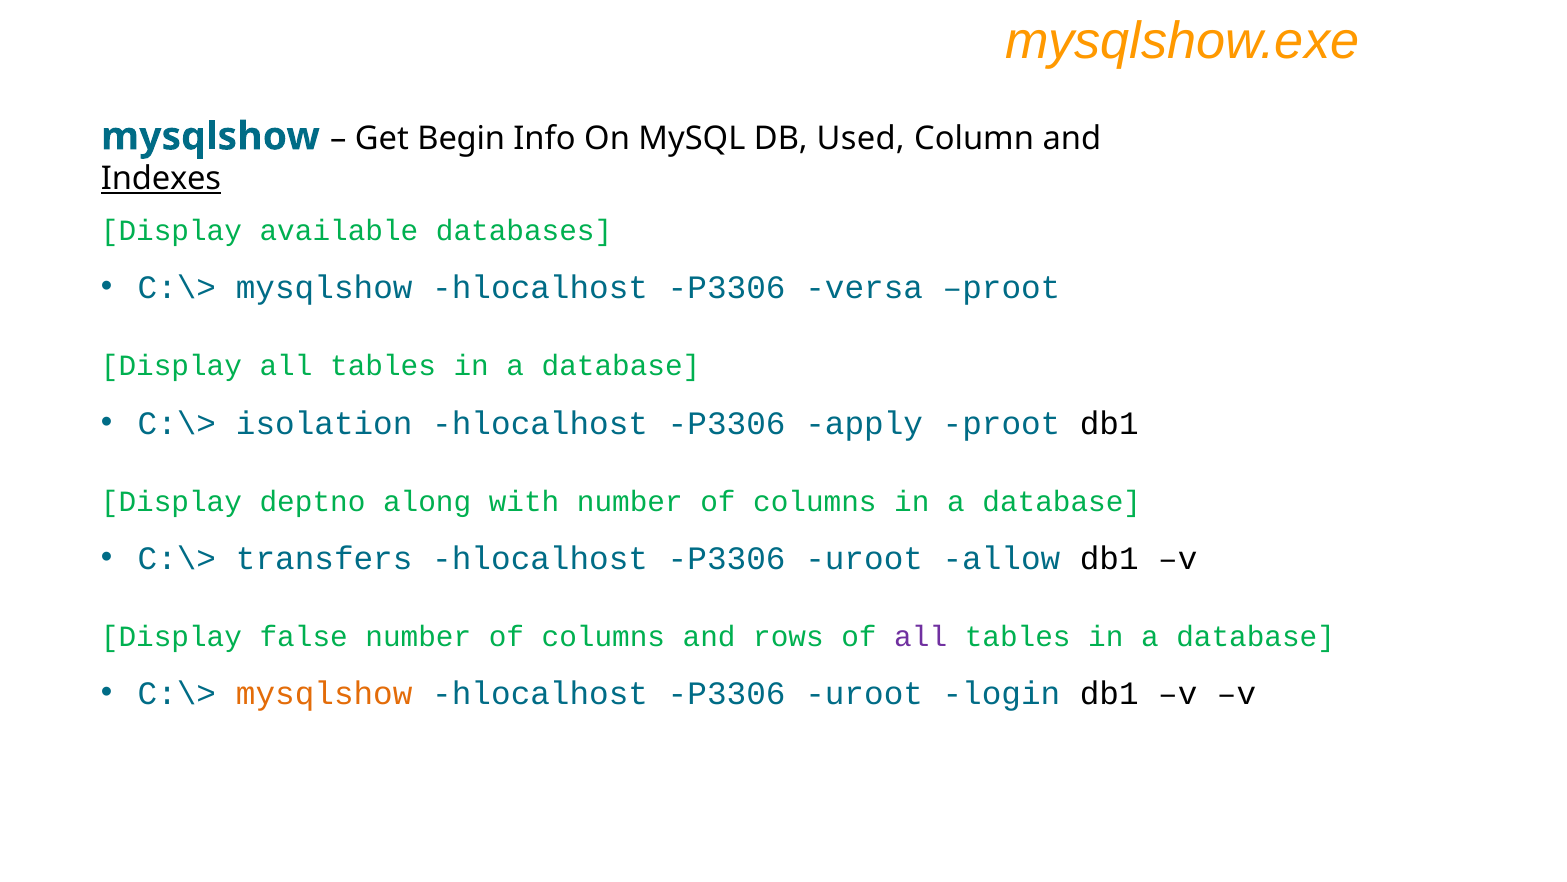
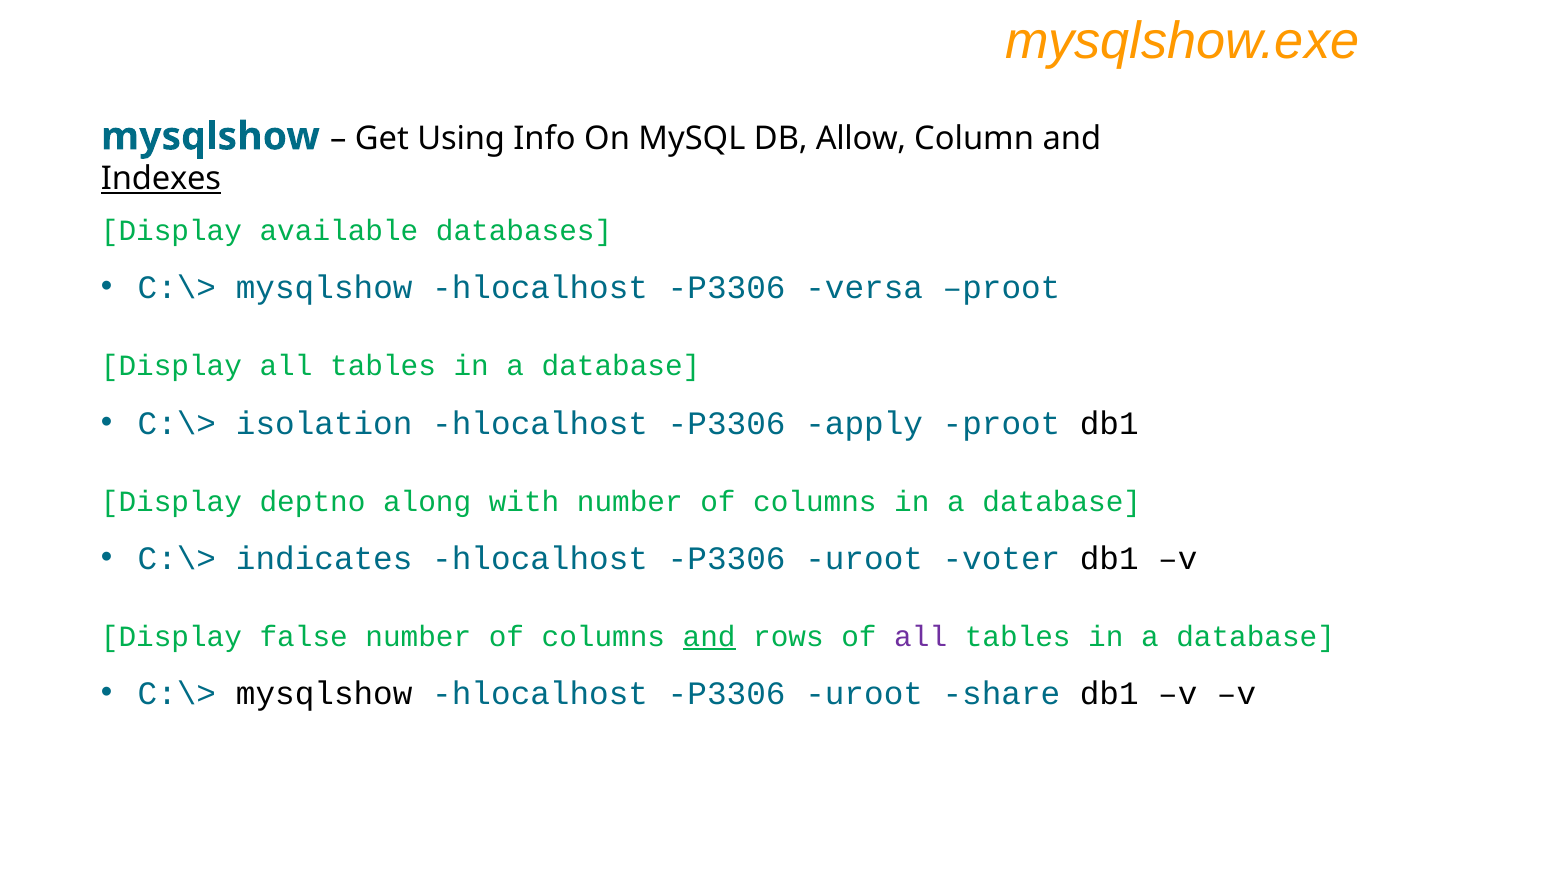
Begin: Begin -> Using
Used: Used -> Allow
transfers: transfers -> indicates
allow: allow -> voter
and at (709, 636) underline: none -> present
mysqlshow at (324, 693) colour: orange -> black
login: login -> share
